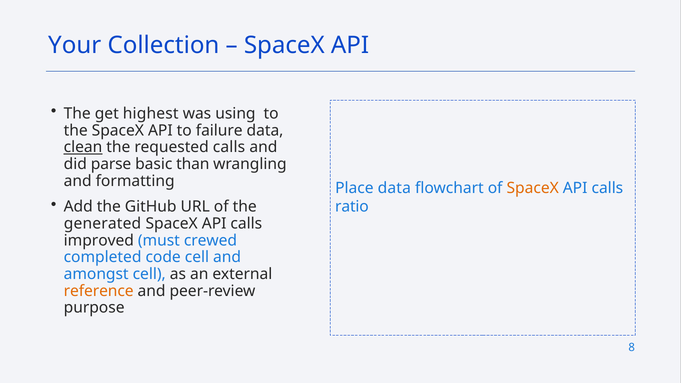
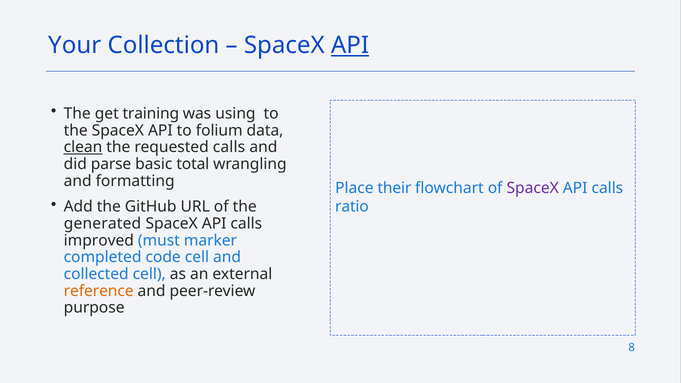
API at (350, 45) underline: none -> present
highest: highest -> training
failure: failure -> folium
than: than -> total
Place data: data -> their
SpaceX at (533, 188) colour: orange -> purple
crewed: crewed -> marker
amongst: amongst -> collected
